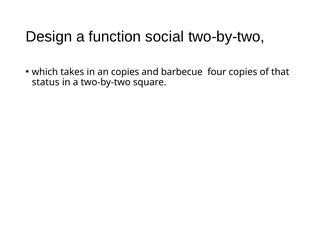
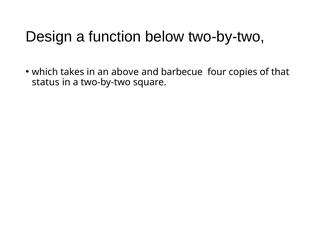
social: social -> below
an copies: copies -> above
